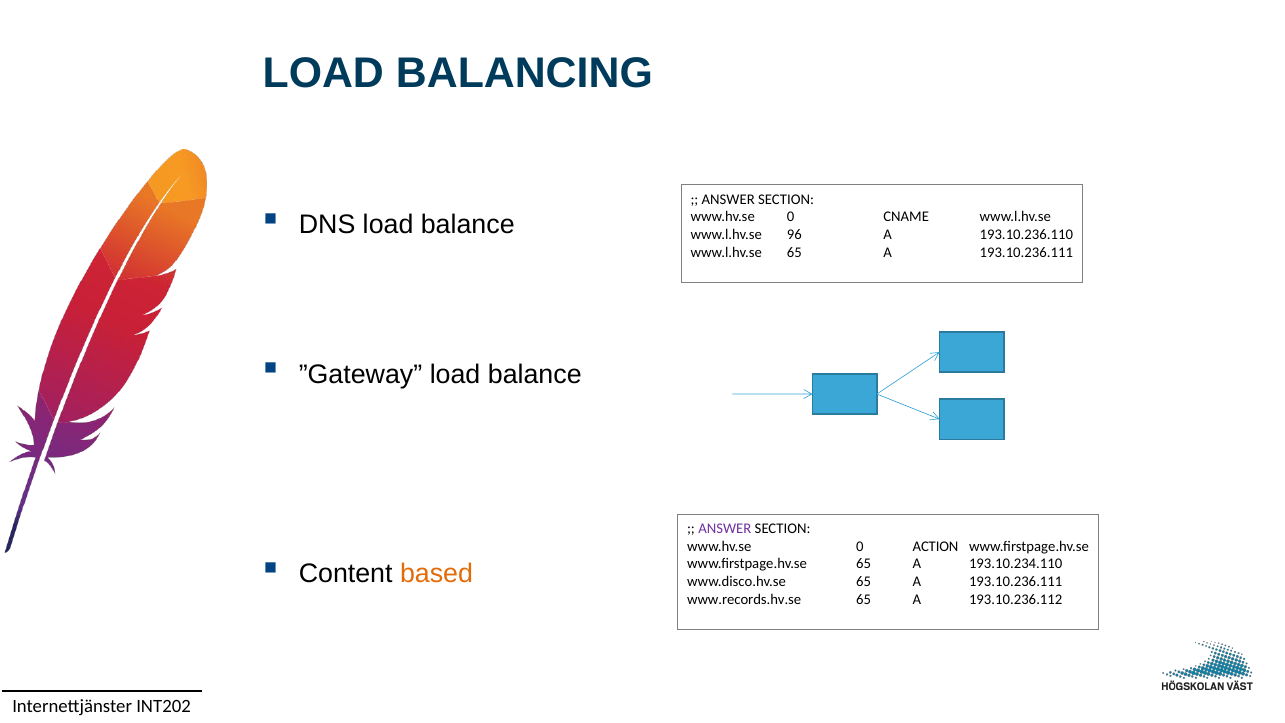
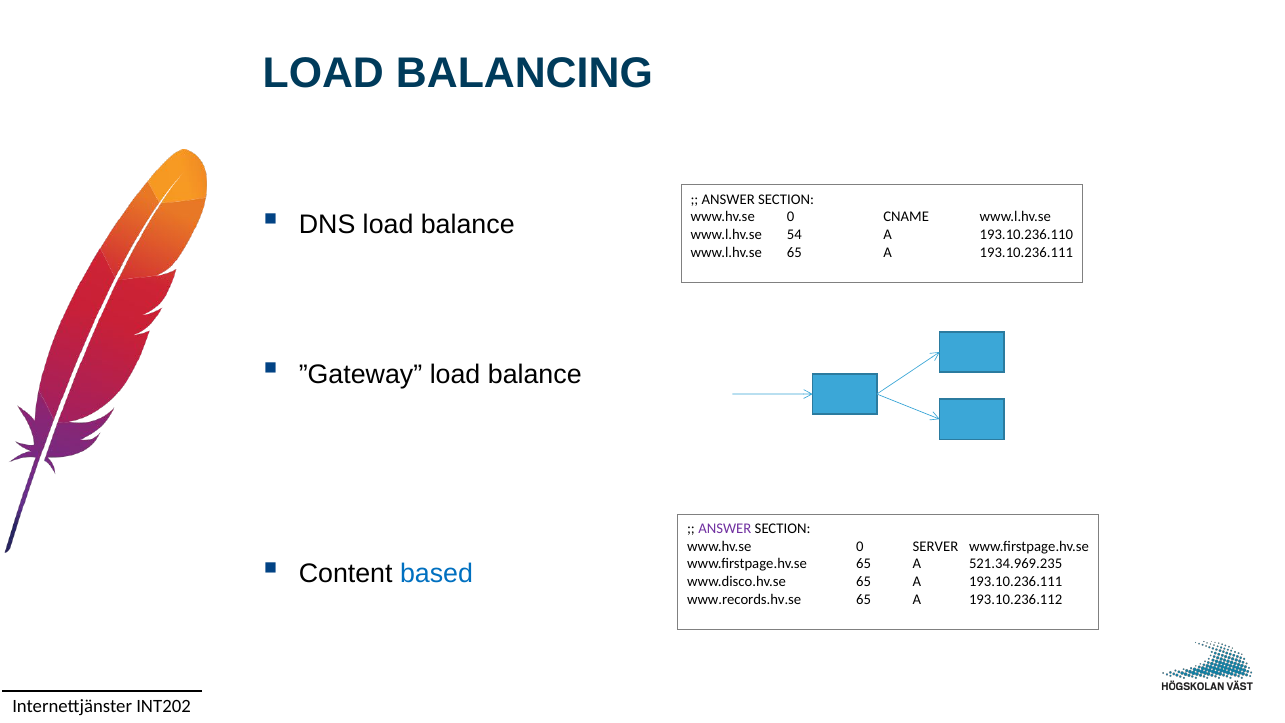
96: 96 -> 54
ACTION: ACTION -> SERVER
based colour: orange -> blue
193.10.234.110: 193.10.234.110 -> 521.34.969.235
